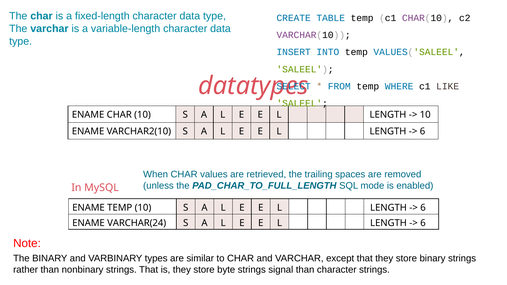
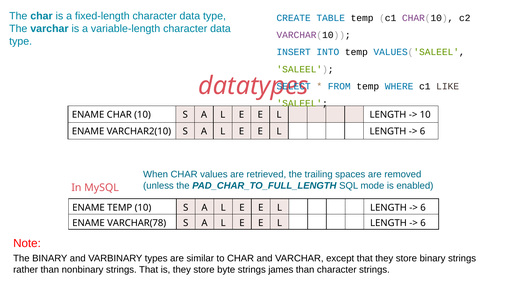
VARCHAR(24: VARCHAR(24 -> VARCHAR(78
signal: signal -> james
